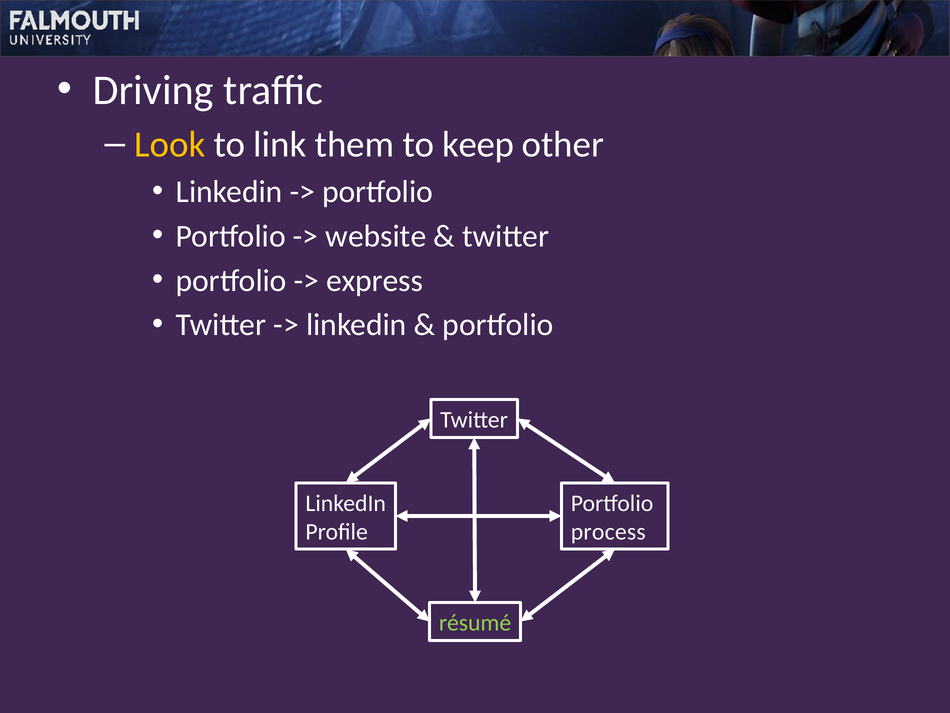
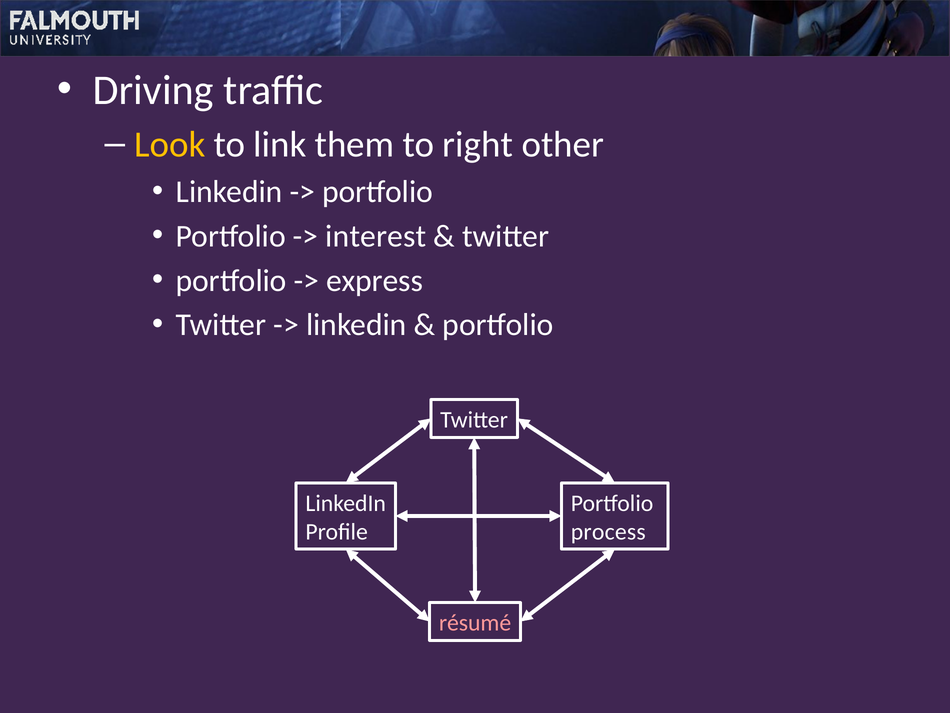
keep: keep -> right
website: website -> interest
résumé colour: light green -> pink
